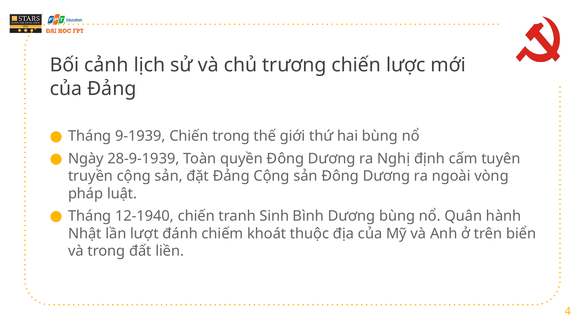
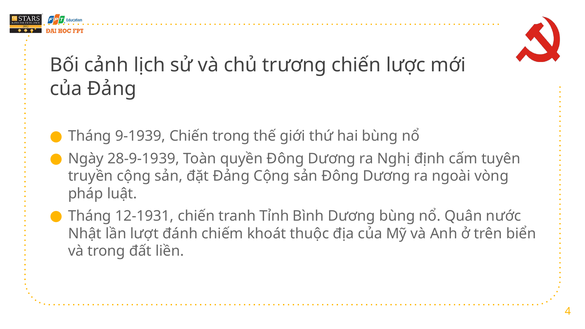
12-1940: 12-1940 -> 12-1931
Sinh: Sinh -> Tỉnh
hành: hành -> nước
